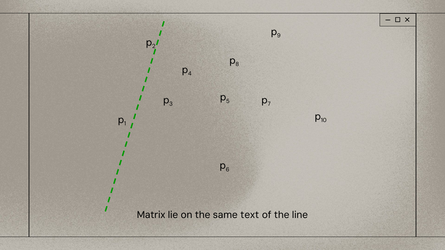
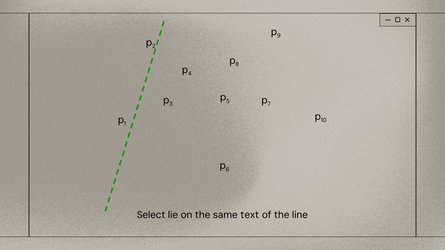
Matrix: Matrix -> Select
